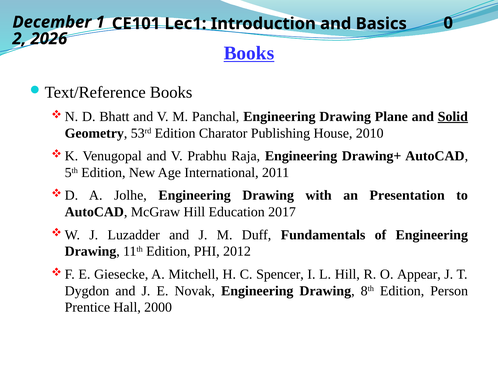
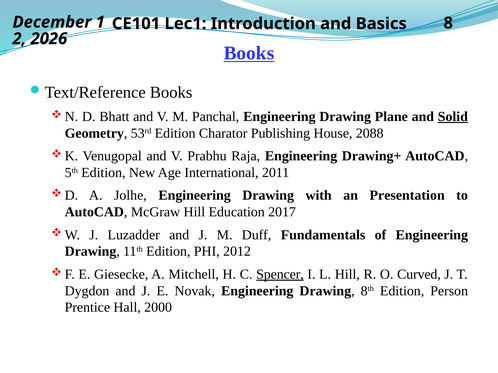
0: 0 -> 8
2010: 2010 -> 2088
Spencer underline: none -> present
Appear: Appear -> Curved
